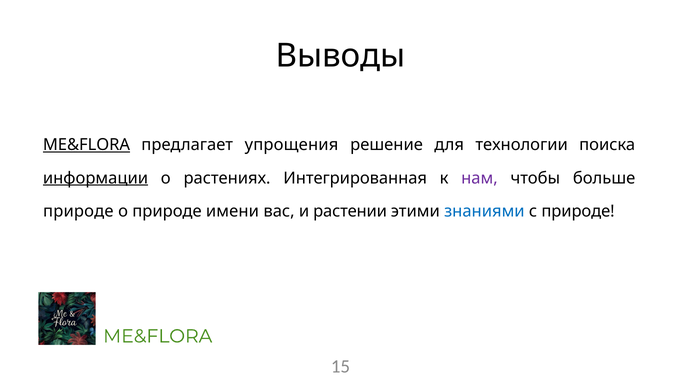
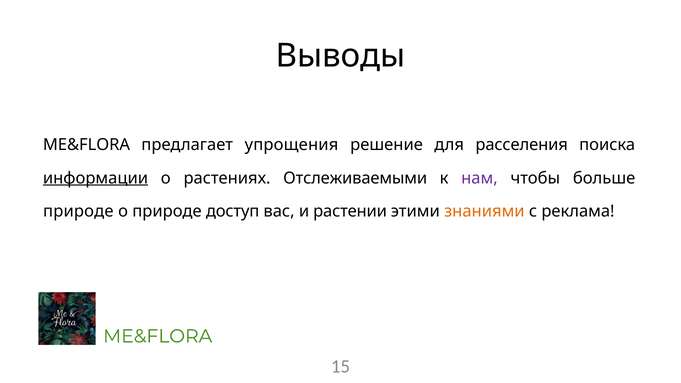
ME&FLORA at (86, 145) underline: present -> none
технологии: технологии -> расселения
Интегрированная: Интегрированная -> Отслеживаемыми
имени: имени -> доступ
знаниями colour: blue -> orange
с природе: природе -> реклама
